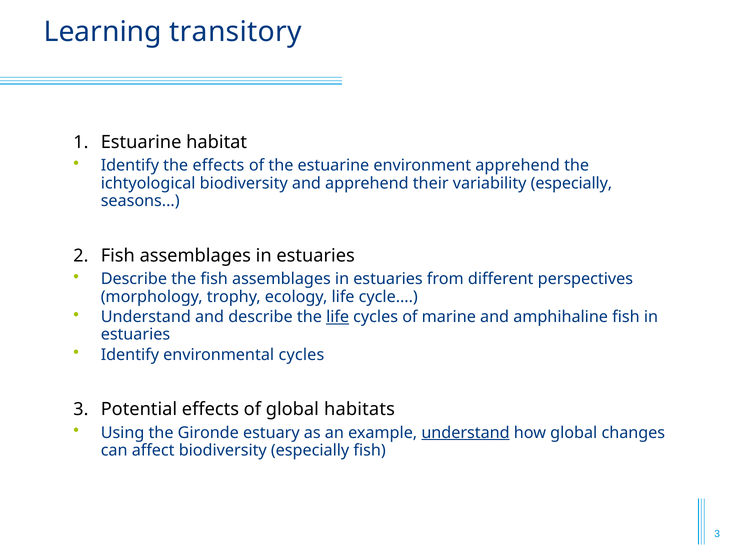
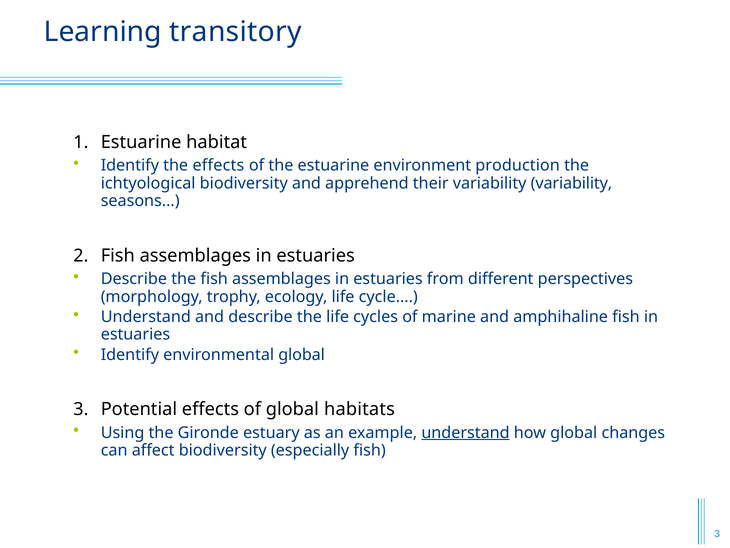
environment apprehend: apprehend -> production
variability especially: especially -> variability
life at (338, 317) underline: present -> none
environmental cycles: cycles -> global
